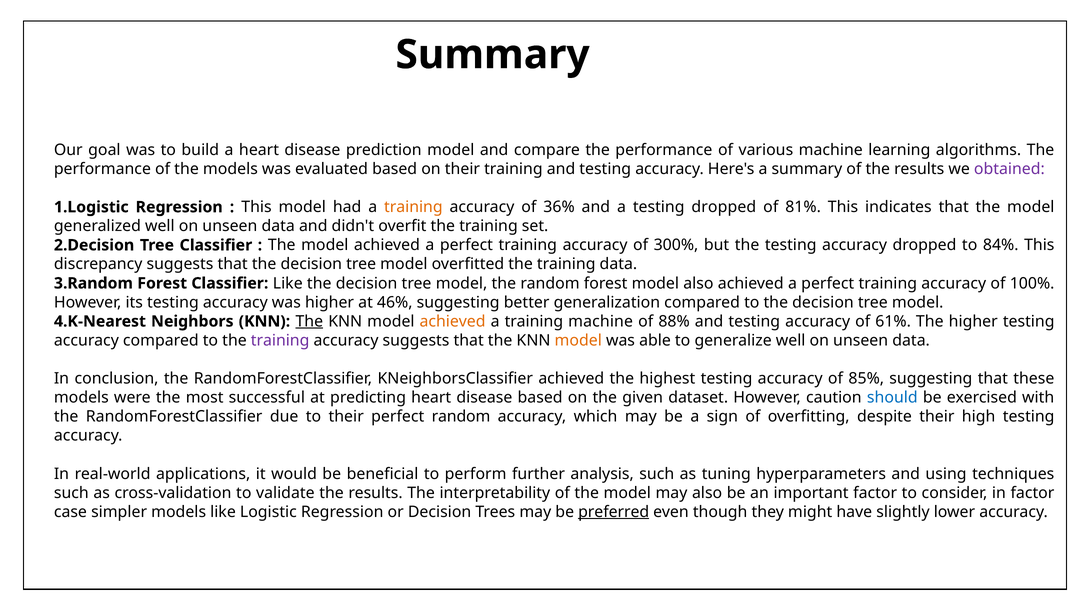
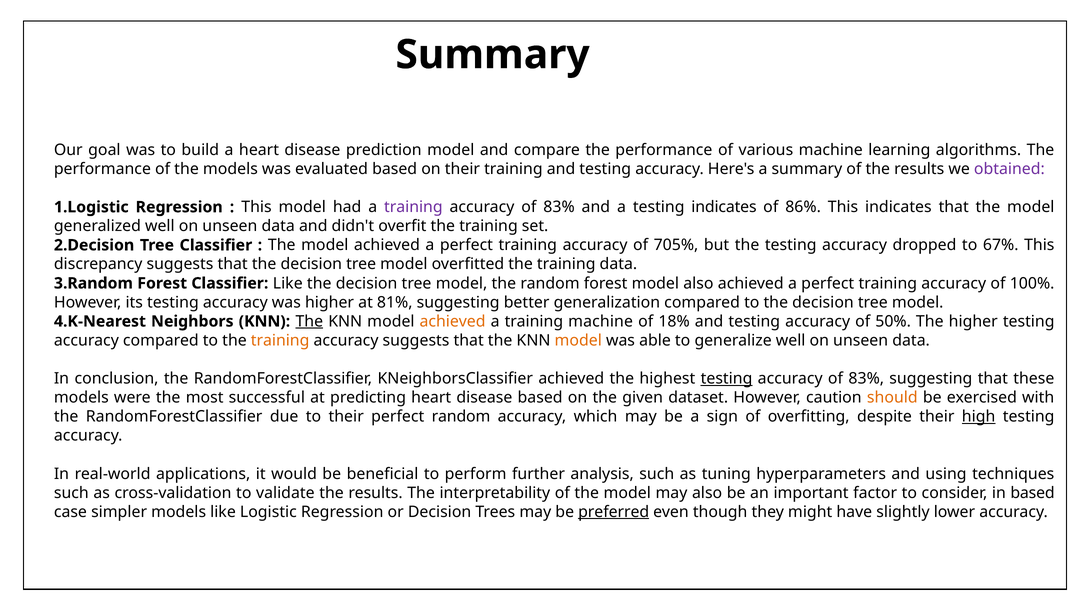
training at (413, 207) colour: orange -> purple
36% at (559, 207): 36% -> 83%
testing dropped: dropped -> indicates
81%: 81% -> 86%
300%: 300% -> 705%
84%: 84% -> 67%
46%: 46% -> 81%
88%: 88% -> 18%
61%: 61% -> 50%
training at (280, 340) colour: purple -> orange
testing at (727, 378) underline: none -> present
85% at (866, 378): 85% -> 83%
should colour: blue -> orange
high underline: none -> present
in factor: factor -> based
